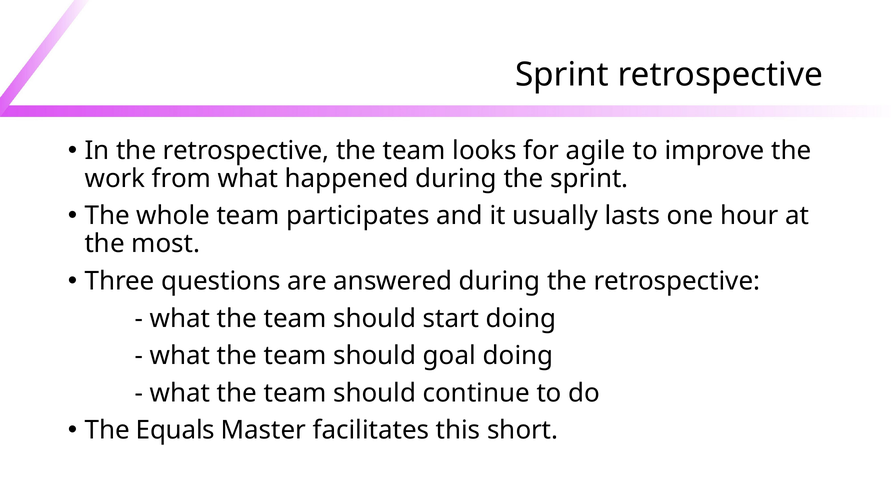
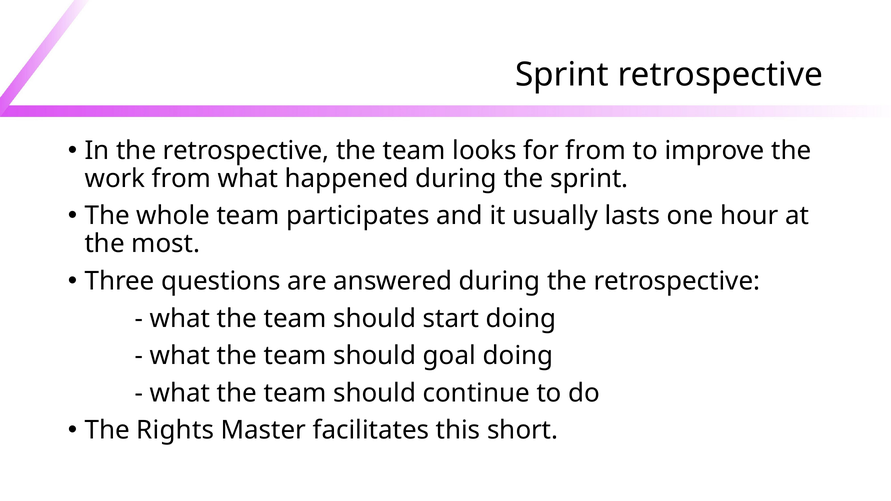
for agile: agile -> from
Equals: Equals -> Rights
